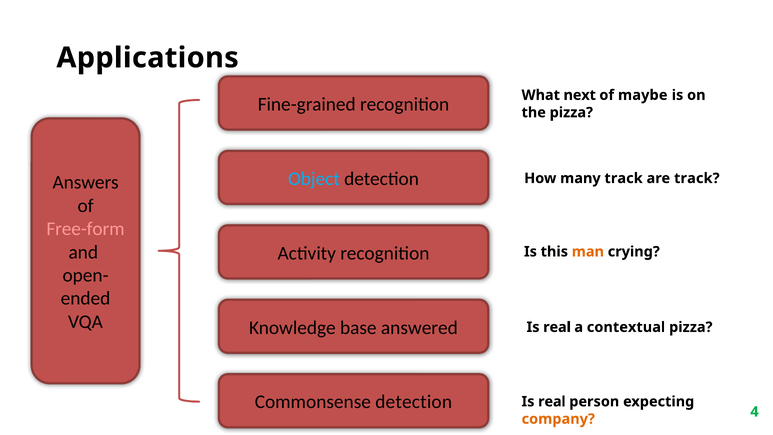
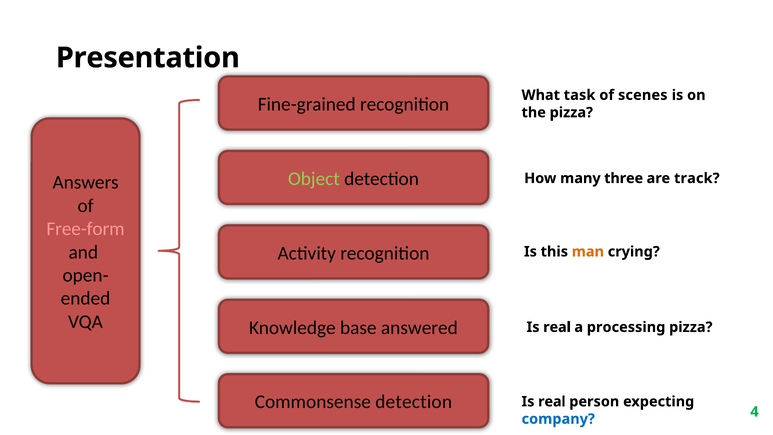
Applications: Applications -> Presentation
next: next -> task
maybe: maybe -> scenes
Object colour: light blue -> light green
many track: track -> three
contextual: contextual -> processing
company colour: orange -> blue
